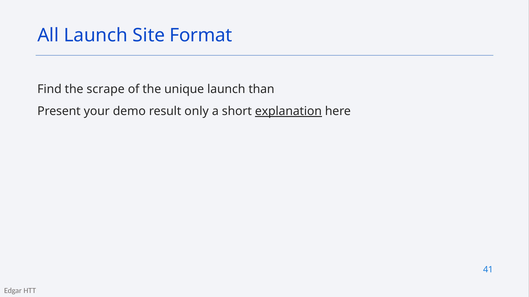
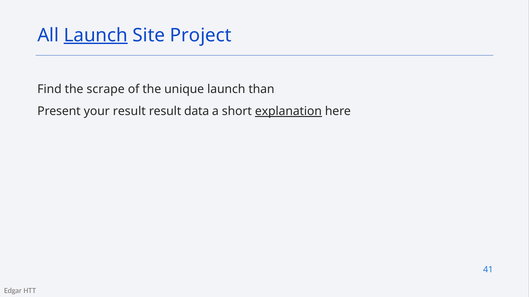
Launch at (96, 35) underline: none -> present
Format: Format -> Project
your demo: demo -> result
only: only -> data
